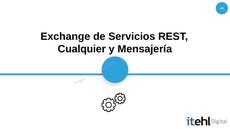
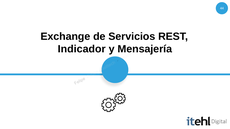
Cualquier: Cualquier -> Indicador
